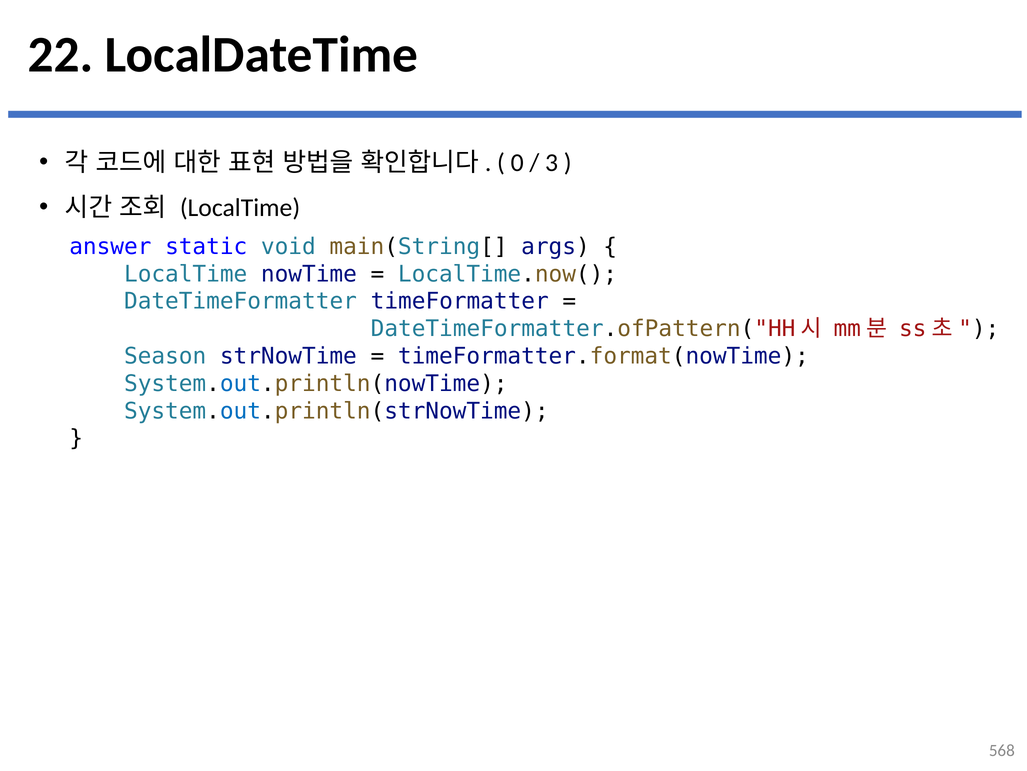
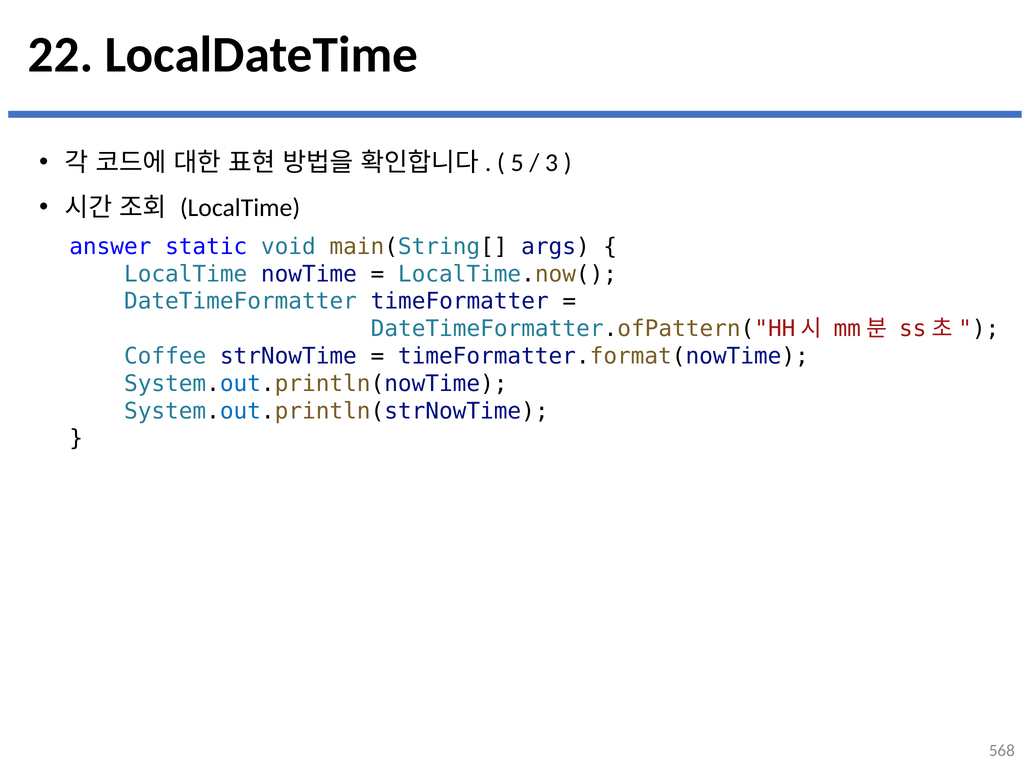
0: 0 -> 5
Season: Season -> Coffee
